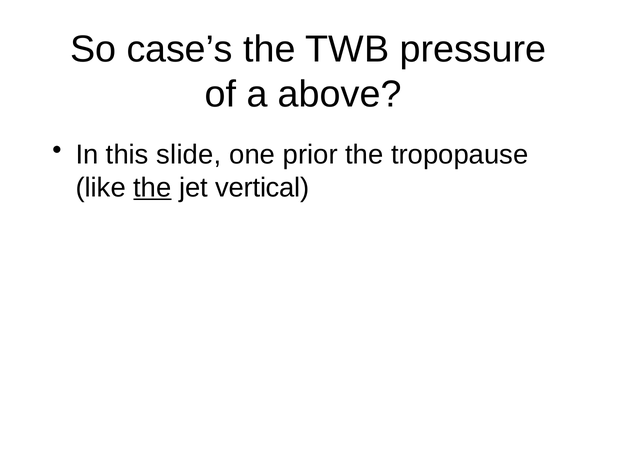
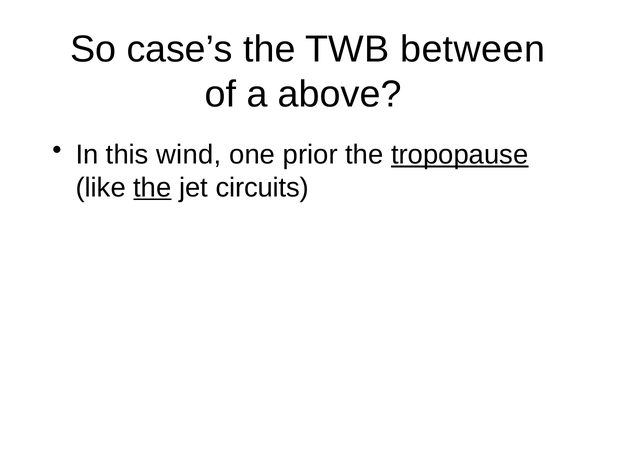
pressure: pressure -> between
slide: slide -> wind
tropopause underline: none -> present
vertical: vertical -> circuits
